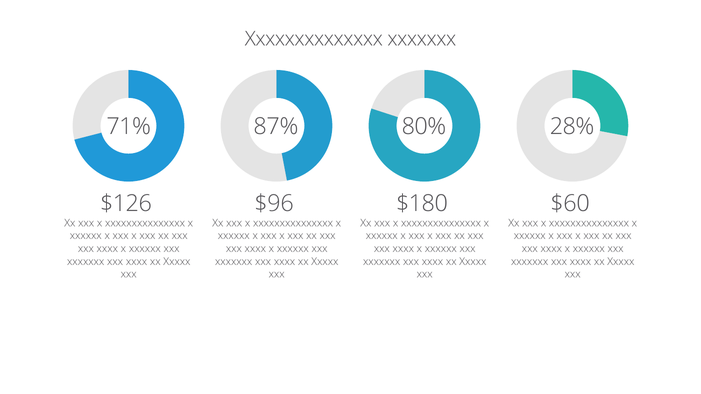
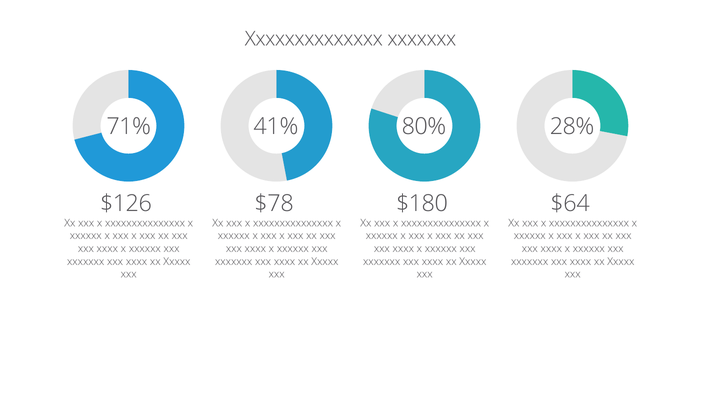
87%: 87% -> 41%
$96: $96 -> $78
$60: $60 -> $64
